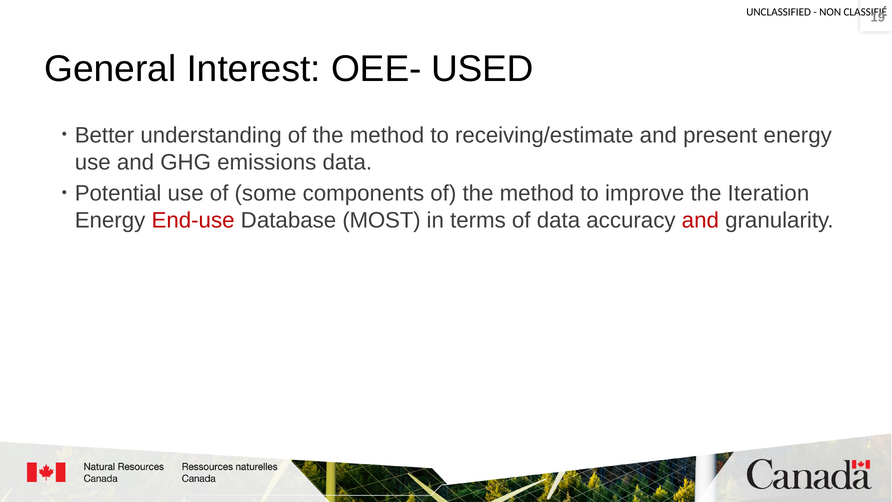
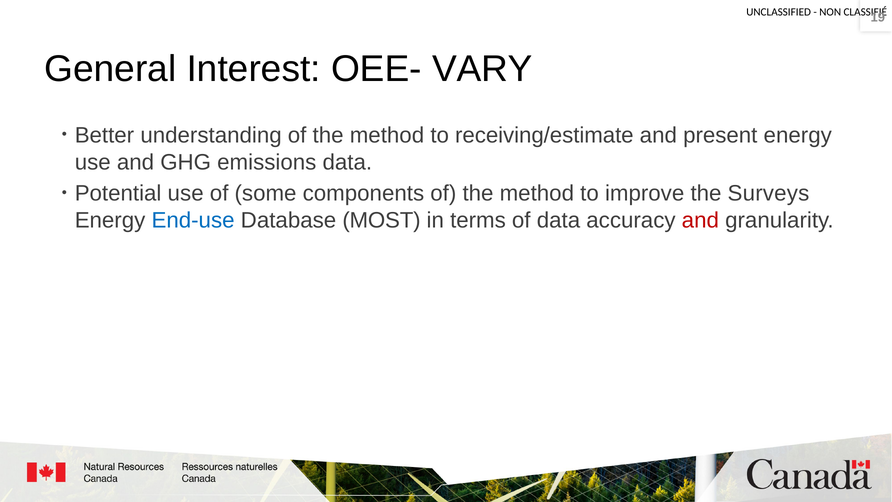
USED: USED -> VARY
Iteration: Iteration -> Surveys
End-use colour: red -> blue
